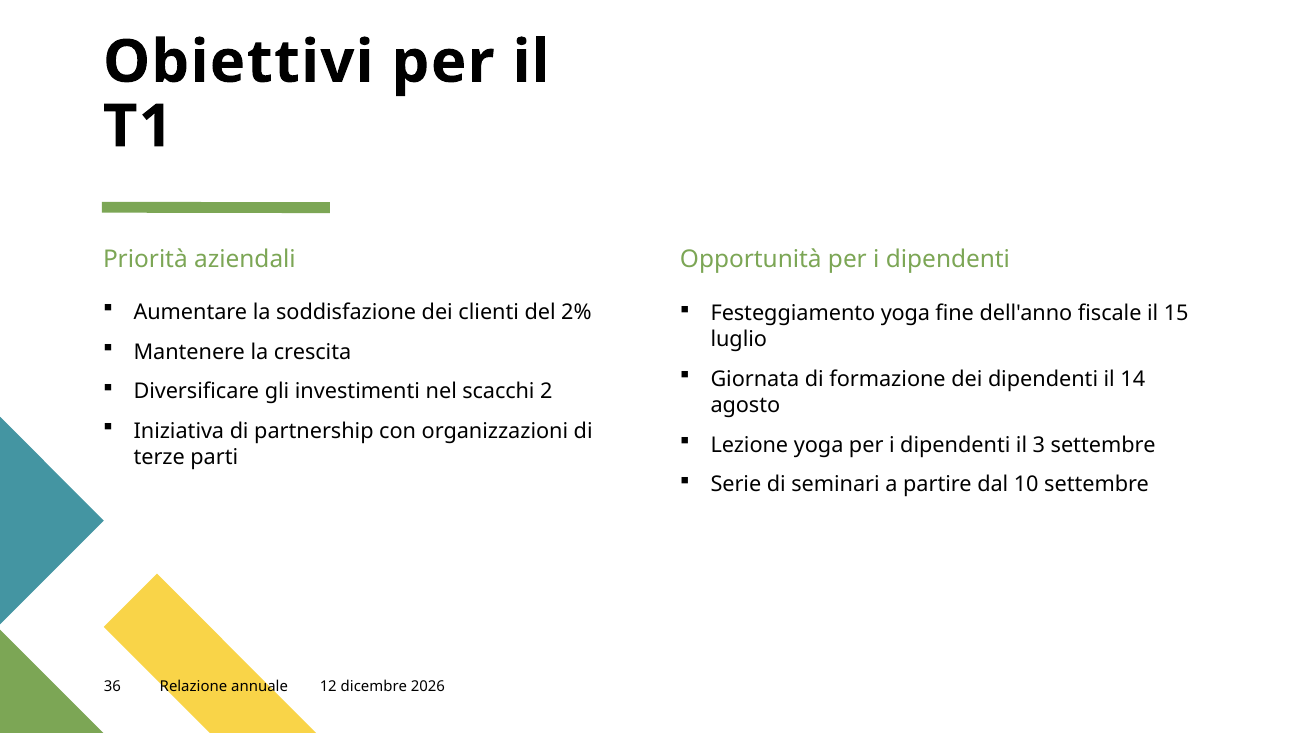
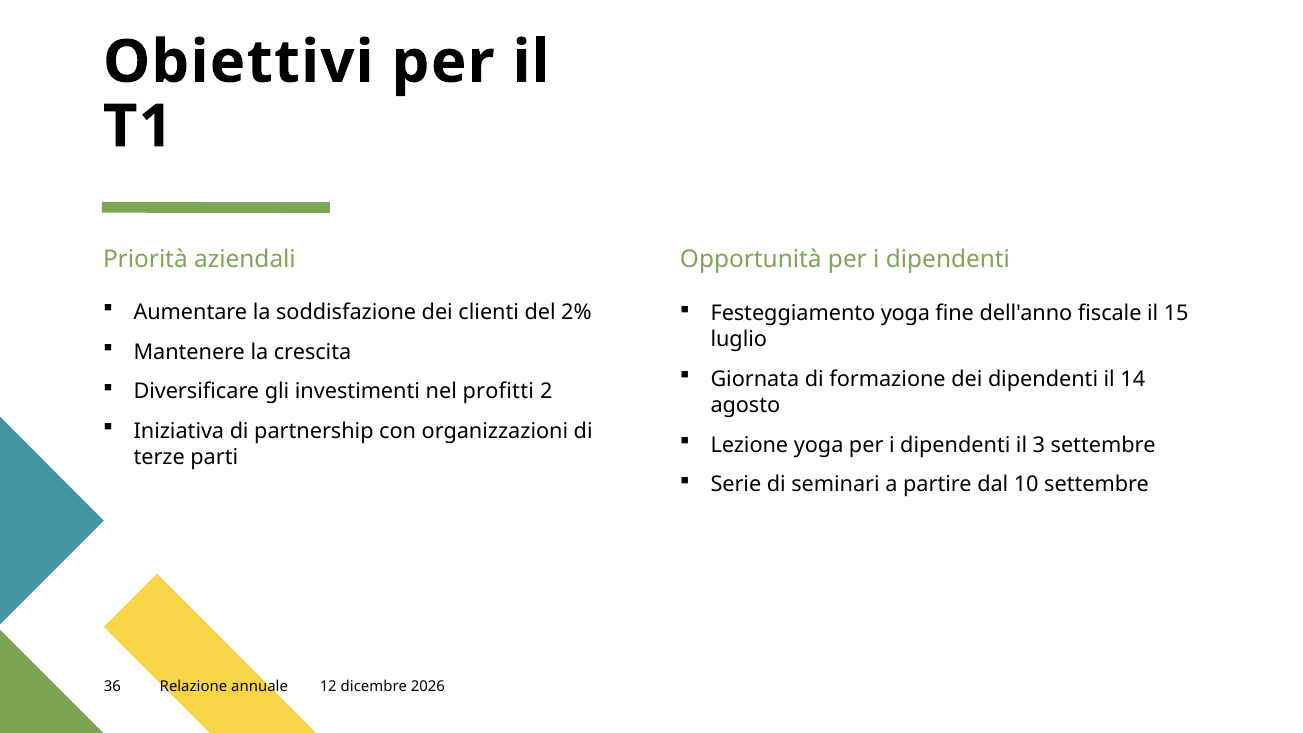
scacchi: scacchi -> profitti
